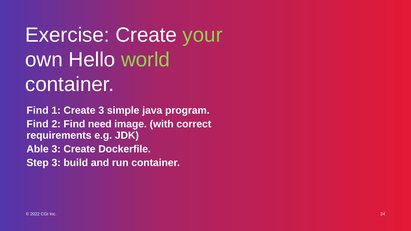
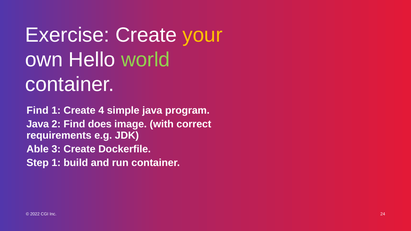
your colour: light green -> yellow
Create 3: 3 -> 4
Find at (38, 124): Find -> Java
need: need -> does
Step 3: 3 -> 1
